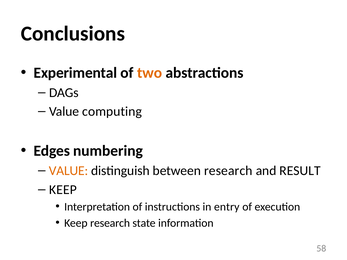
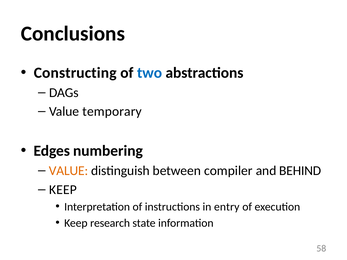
Experimental: Experimental -> Constructing
two colour: orange -> blue
computing: computing -> temporary
between research: research -> compiler
RESULT: RESULT -> BEHIND
